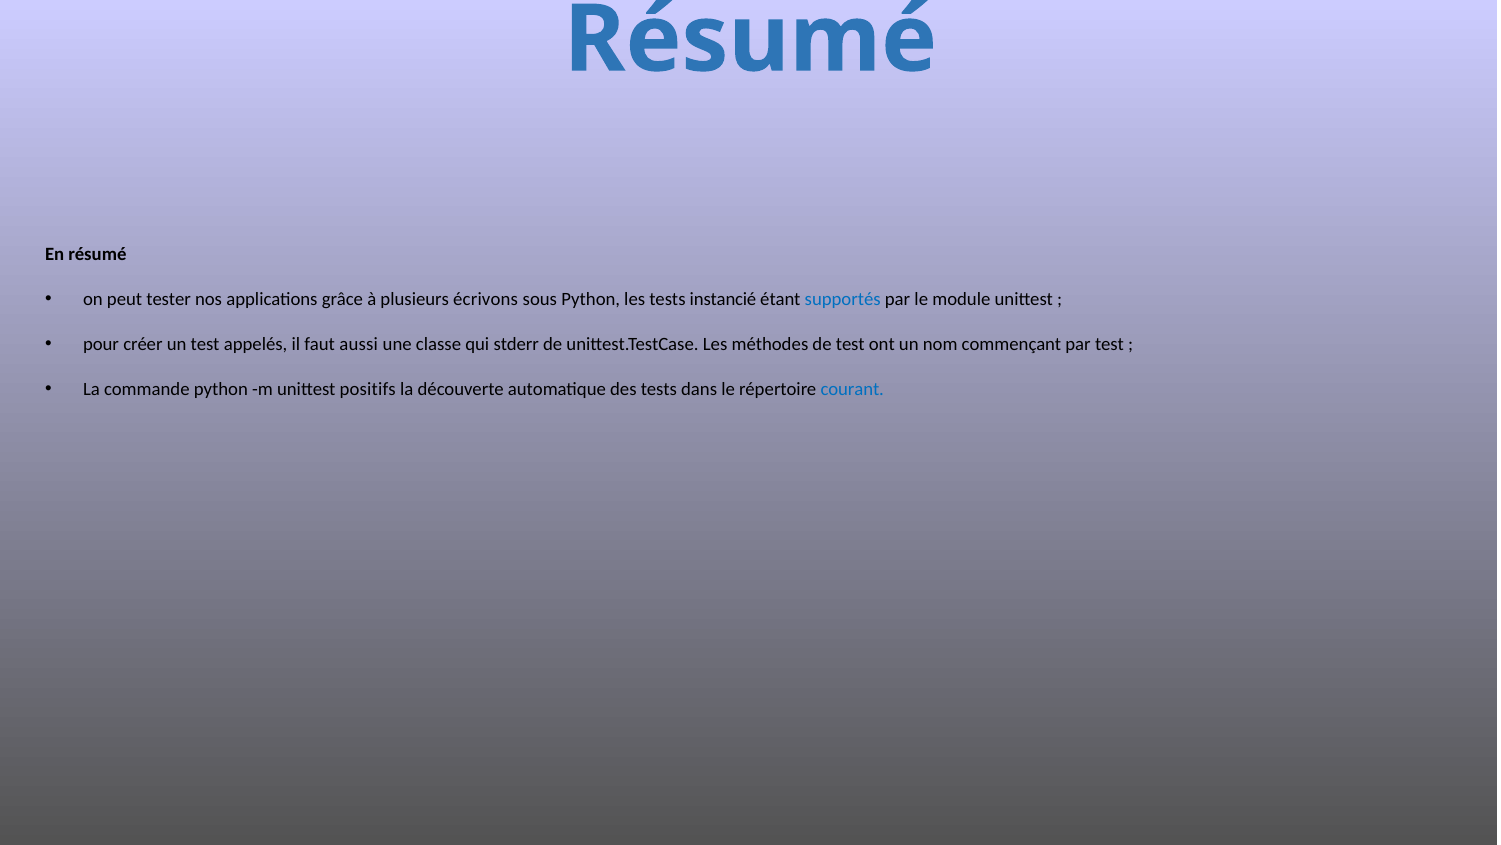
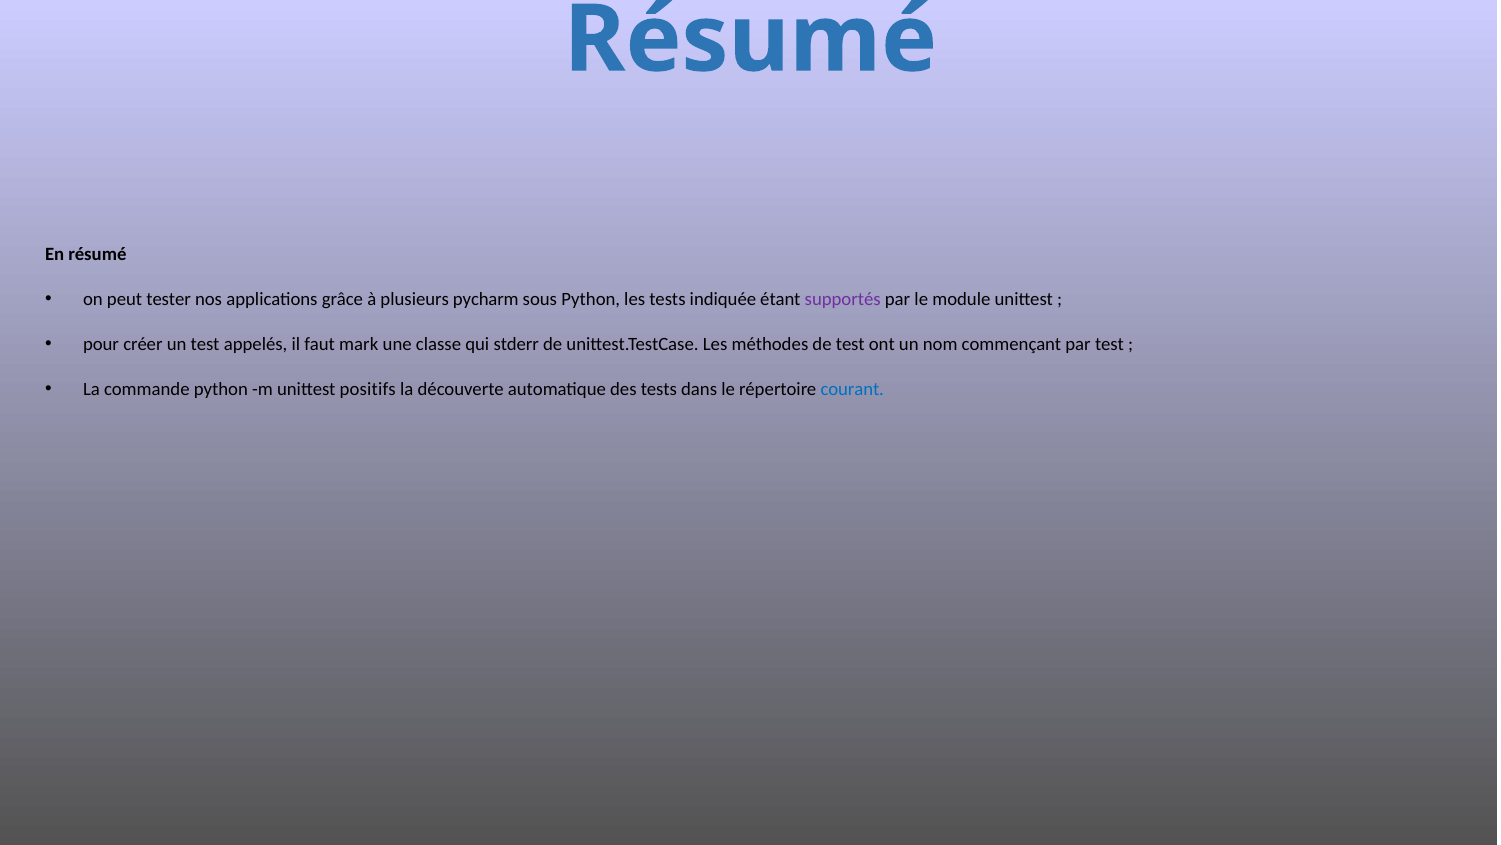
écrivons: écrivons -> pycharm
instancié: instancié -> indiquée
supportés colour: blue -> purple
aussi: aussi -> mark
